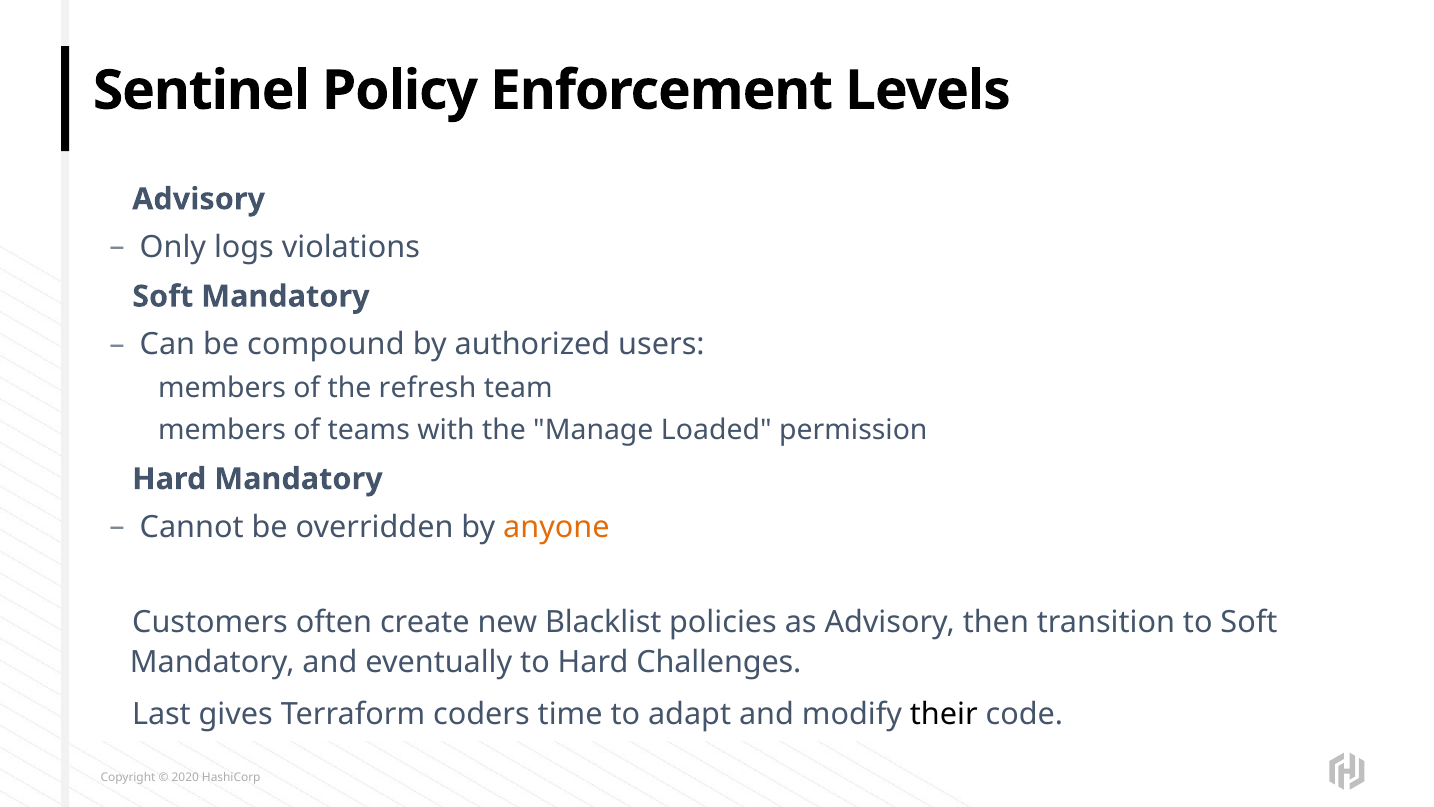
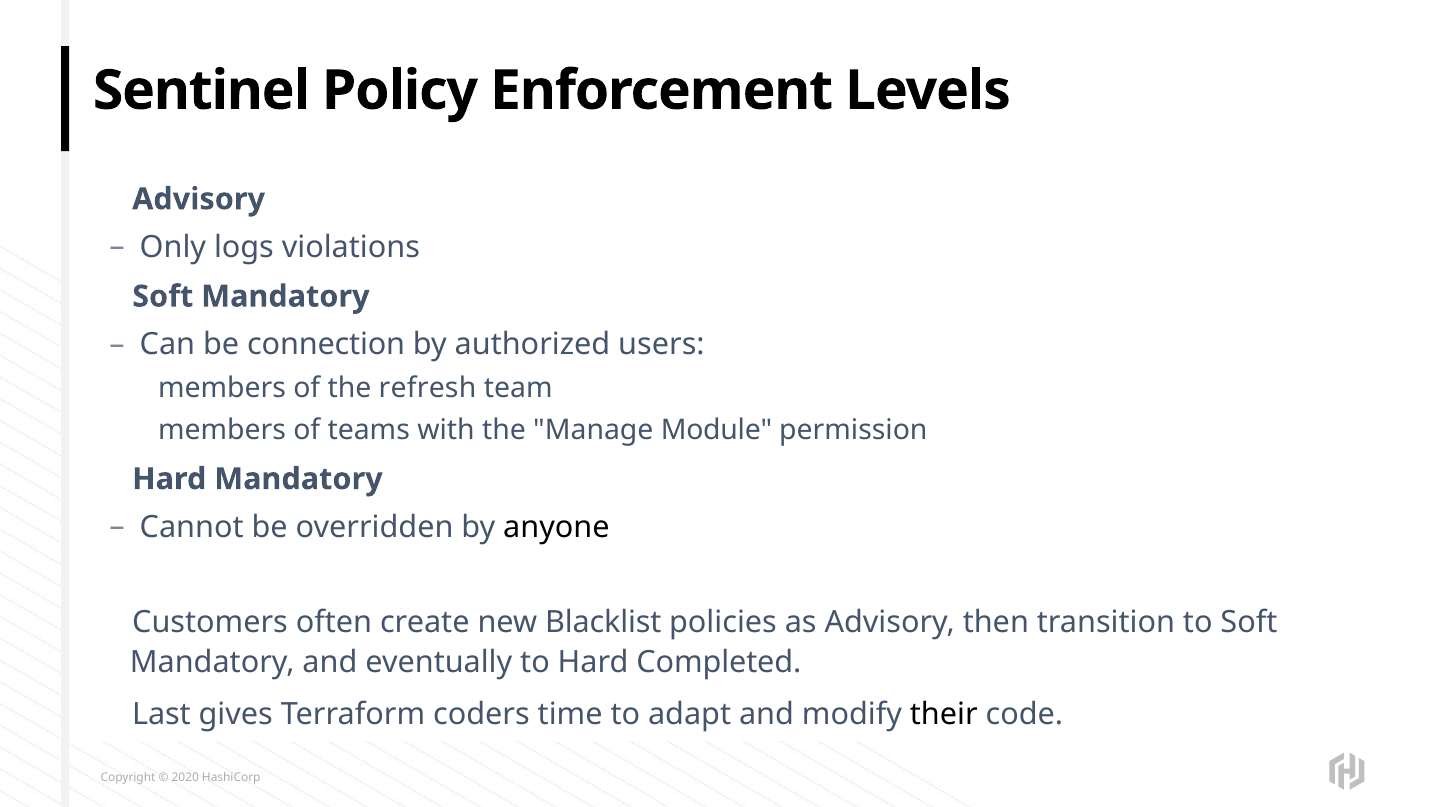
compound: compound -> connection
Loaded: Loaded -> Module
anyone colour: orange -> black
Challenges: Challenges -> Completed
